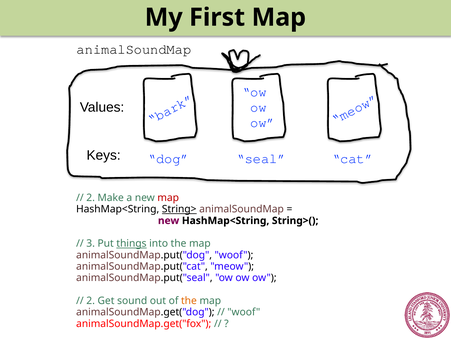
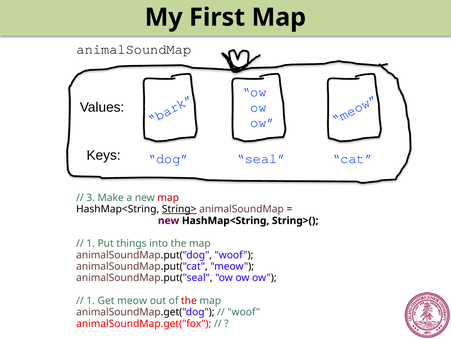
2 at (91, 197): 2 -> 3
3 at (91, 243): 3 -> 1
things underline: present -> none
2 at (91, 300): 2 -> 1
Get sound: sound -> meow
the at (189, 300) colour: orange -> red
